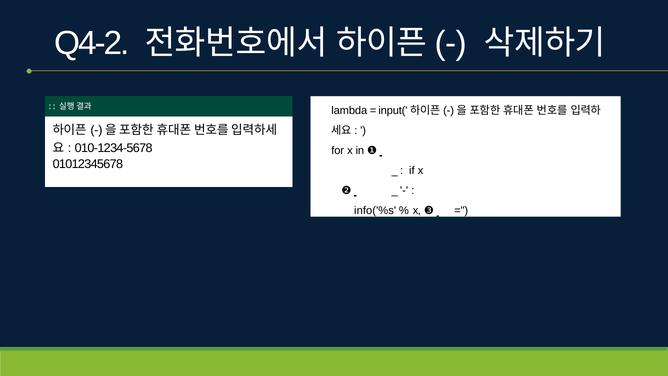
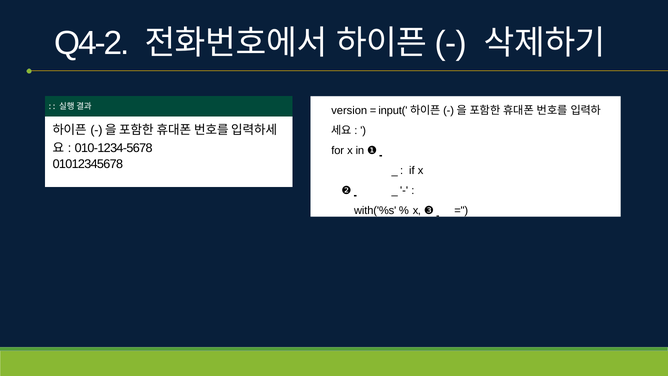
lambda: lambda -> version
info('%s: info('%s -> with('%s
